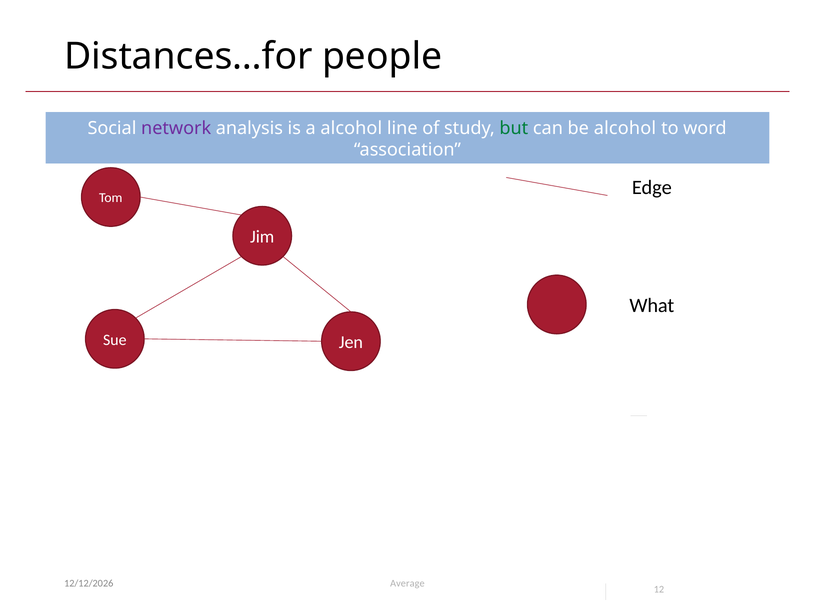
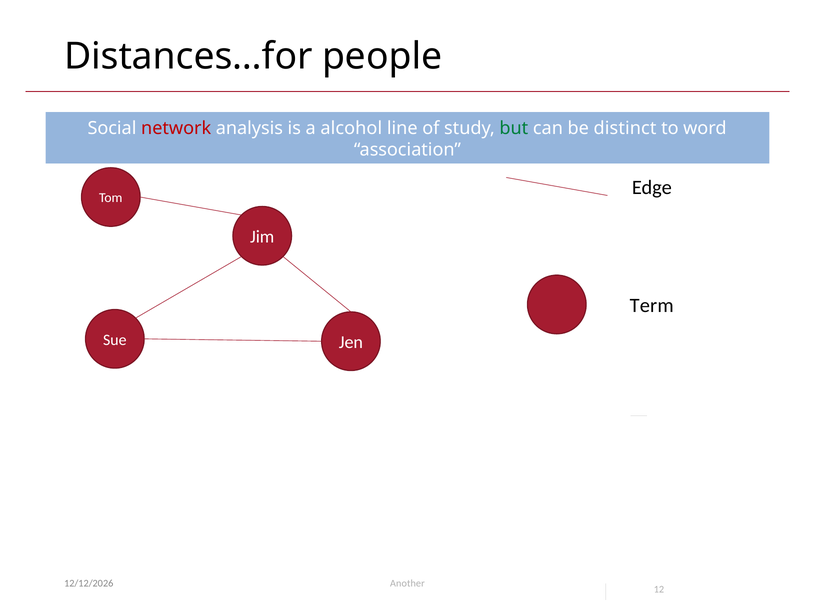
network colour: purple -> red
be alcohol: alcohol -> distinct
What: What -> Term
Average: Average -> Another
